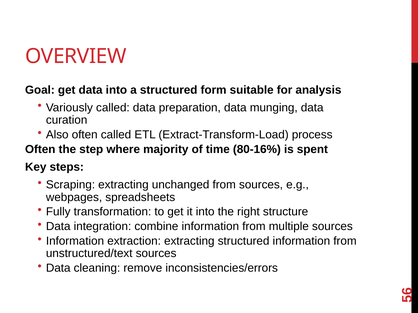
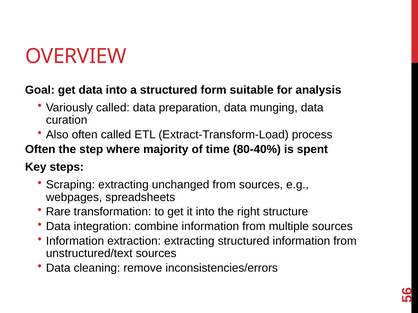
80-16%: 80-16% -> 80-40%
Fully: Fully -> Rare
